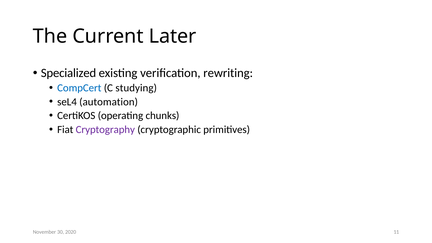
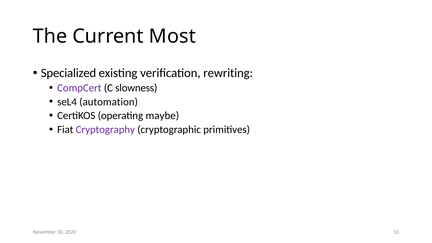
Later: Later -> Most
CompCert colour: blue -> purple
studying: studying -> slowness
chunks: chunks -> maybe
